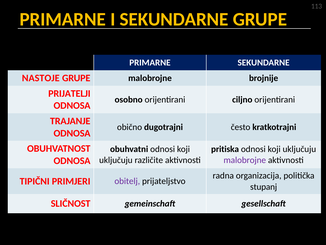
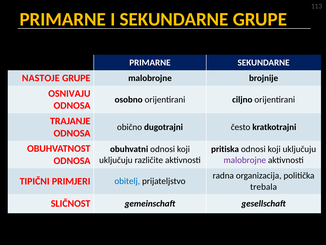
PRIJATELJI: PRIJATELJI -> OSNIVAJU
obitelj colour: purple -> blue
stupanj: stupanj -> trebala
